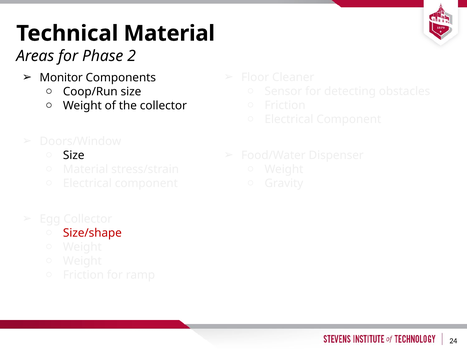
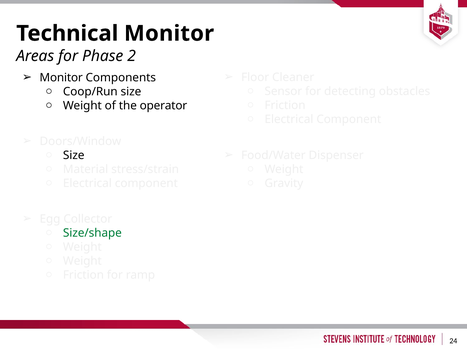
Technical Material: Material -> Monitor
the collector: collector -> operator
Size/shape colour: red -> green
